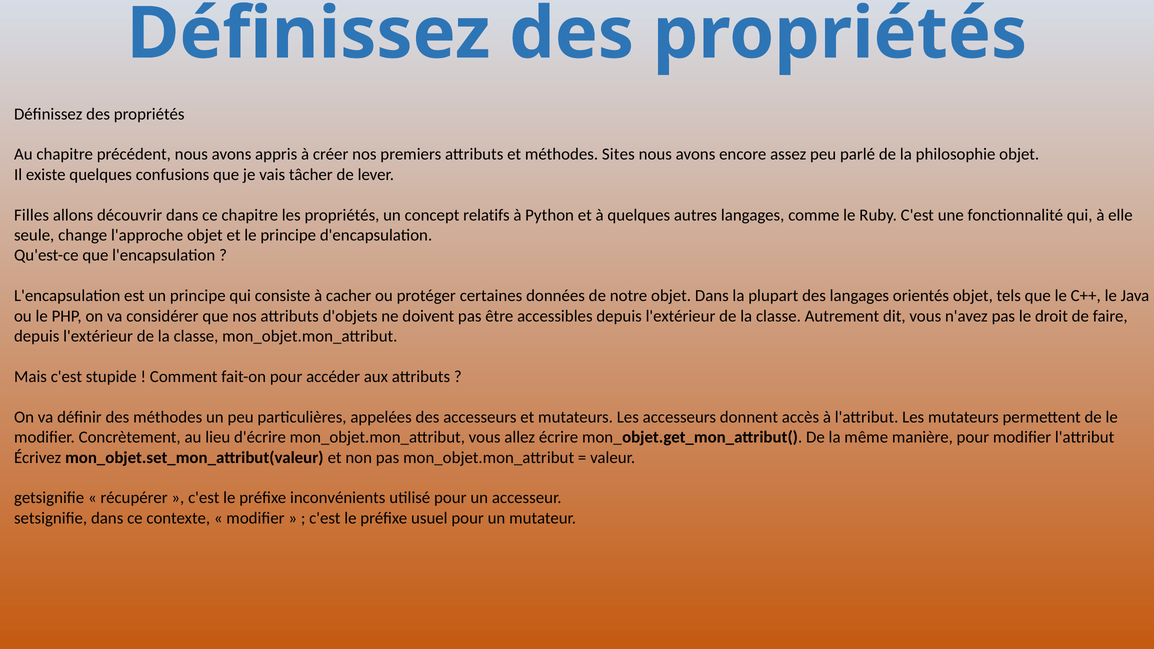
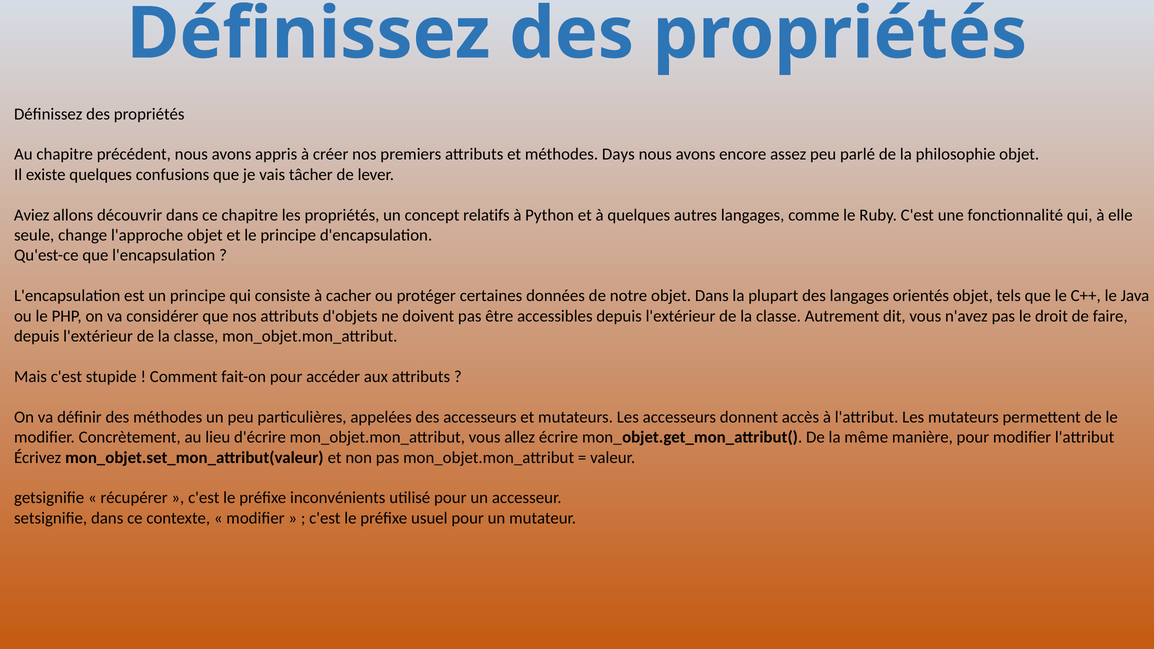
Sites: Sites -> Days
Filles: Filles -> Aviez
